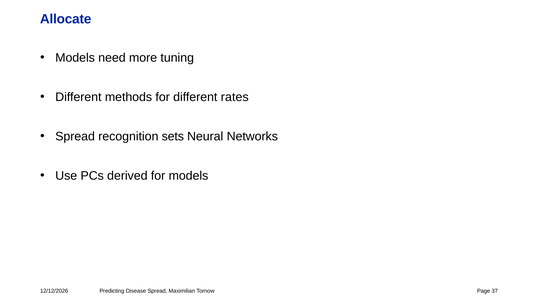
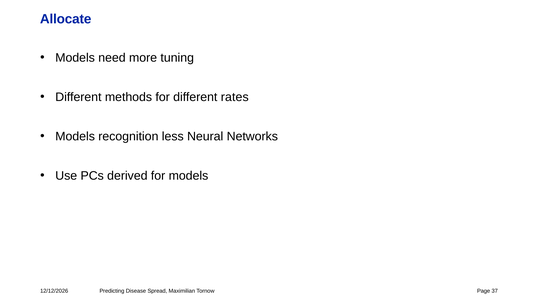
Spread at (75, 137): Spread -> Models
sets: sets -> less
